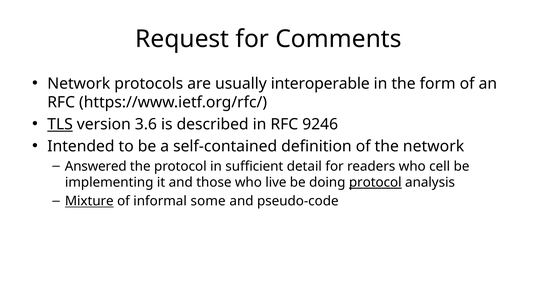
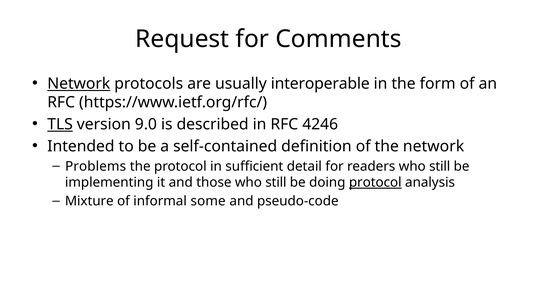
Network at (79, 84) underline: none -> present
3.6: 3.6 -> 9.0
9246: 9246 -> 4246
Answered: Answered -> Problems
readers who cell: cell -> still
those who live: live -> still
Mixture underline: present -> none
